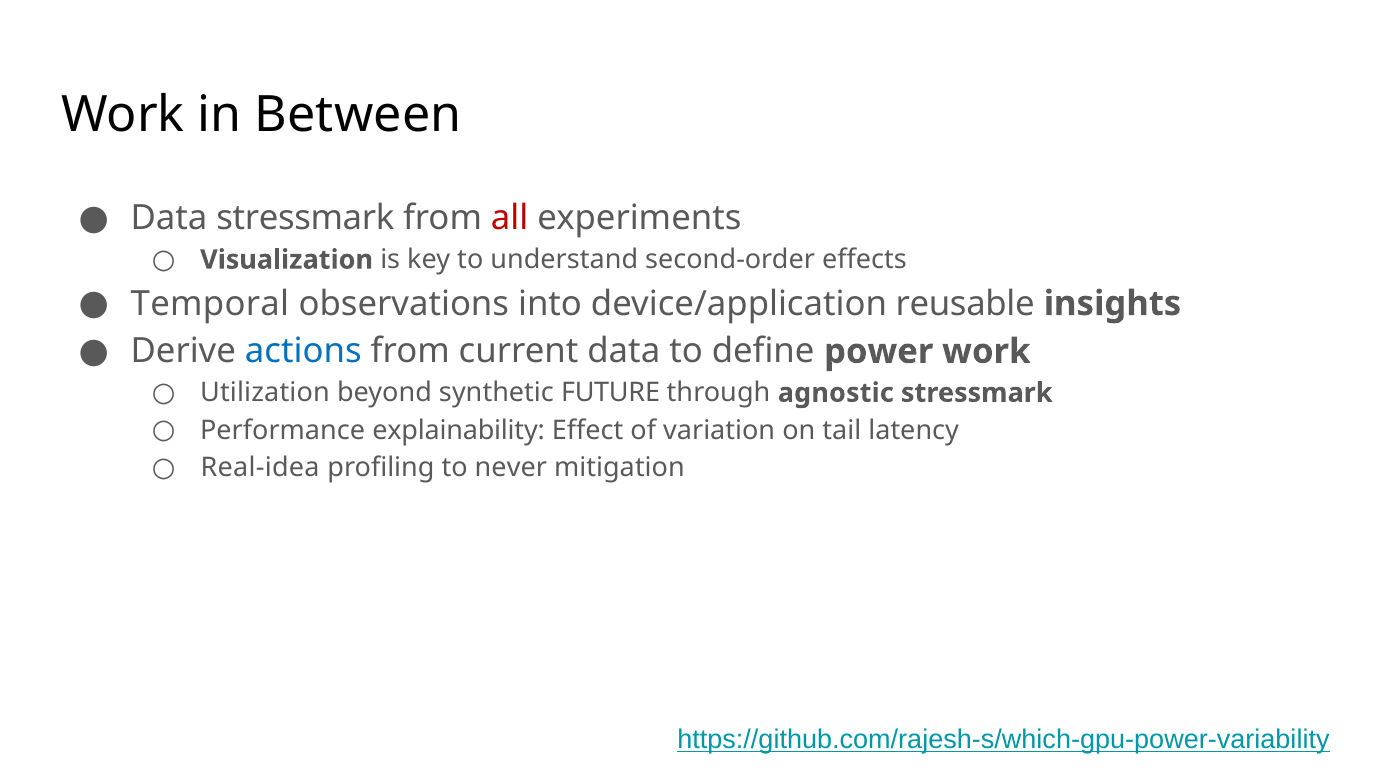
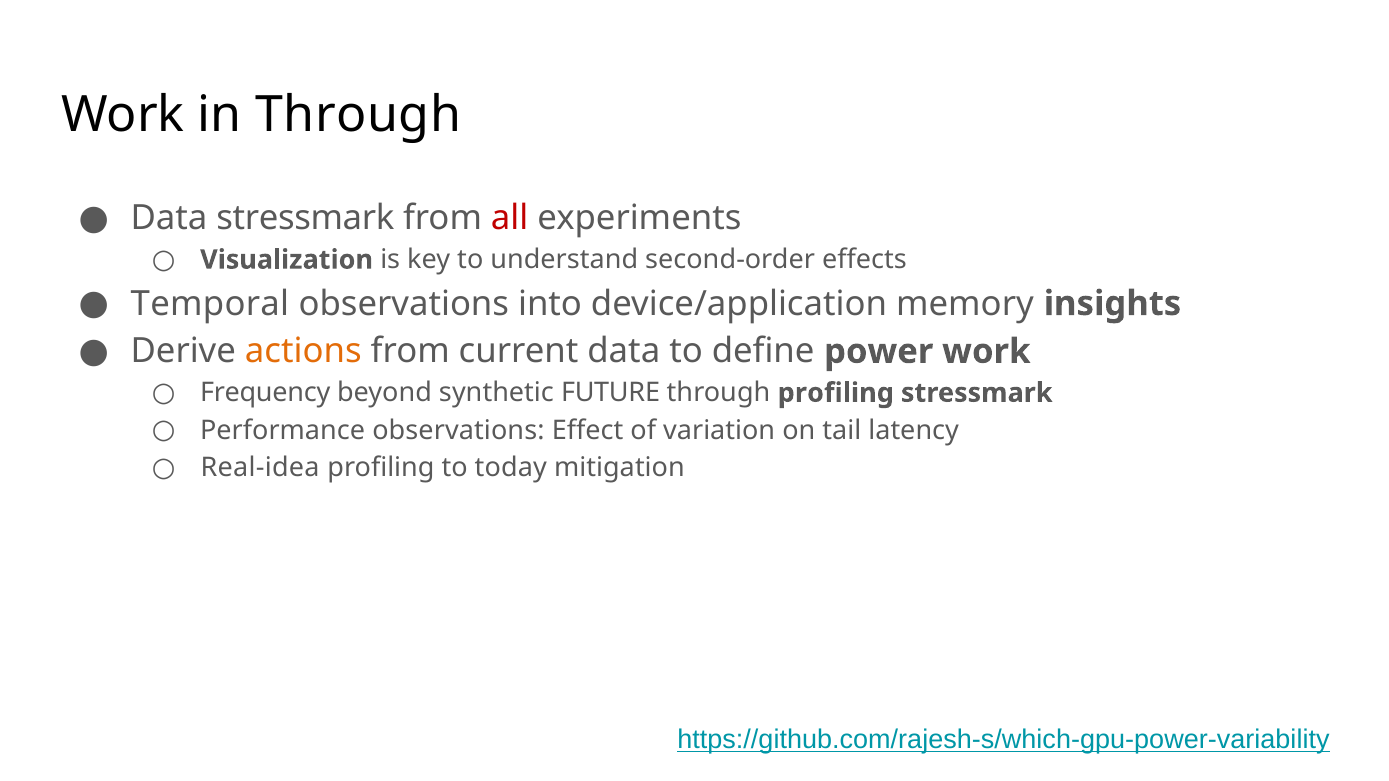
in Between: Between -> Through
reusable: reusable -> memory
actions colour: blue -> orange
Utilization: Utilization -> Frequency
through agnostic: agnostic -> profiling
Performance explainability: explainability -> observations
never: never -> today
